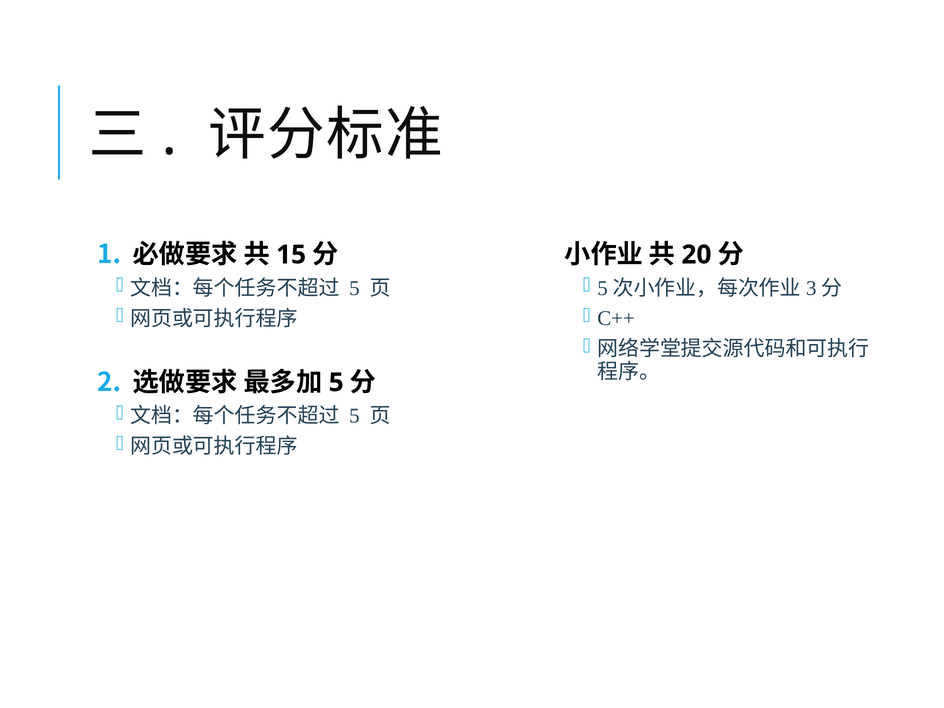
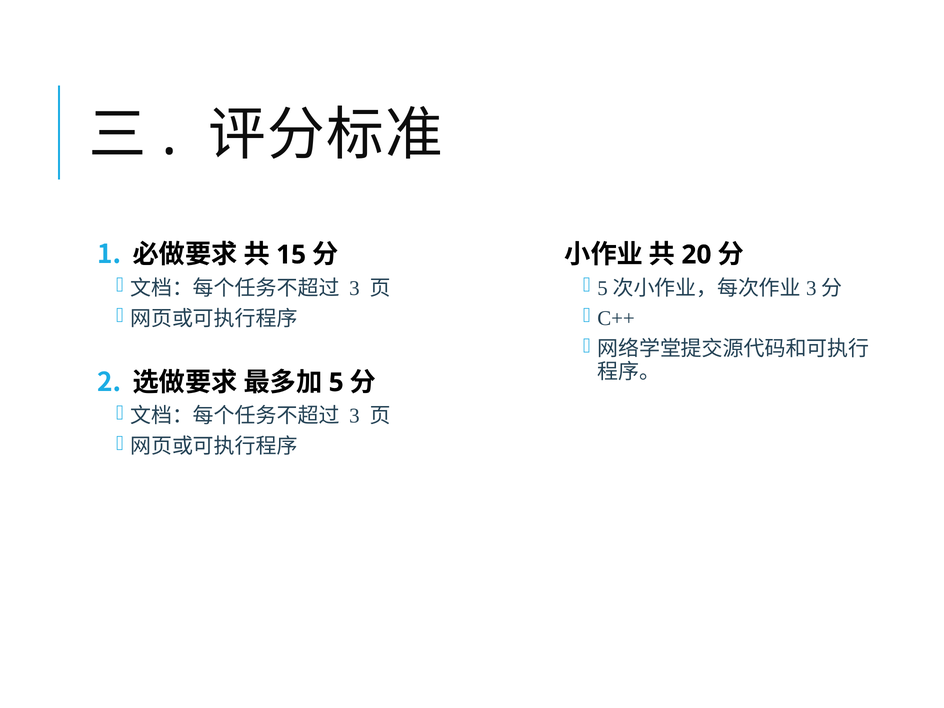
5 at (354, 288): 5 -> 3
5 at (354, 416): 5 -> 3
